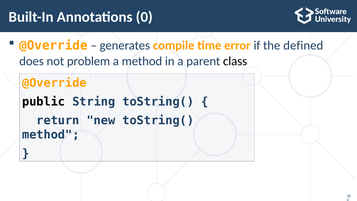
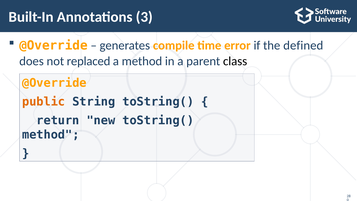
Annotations 0: 0 -> 3
problem: problem -> replaced
public colour: black -> orange
